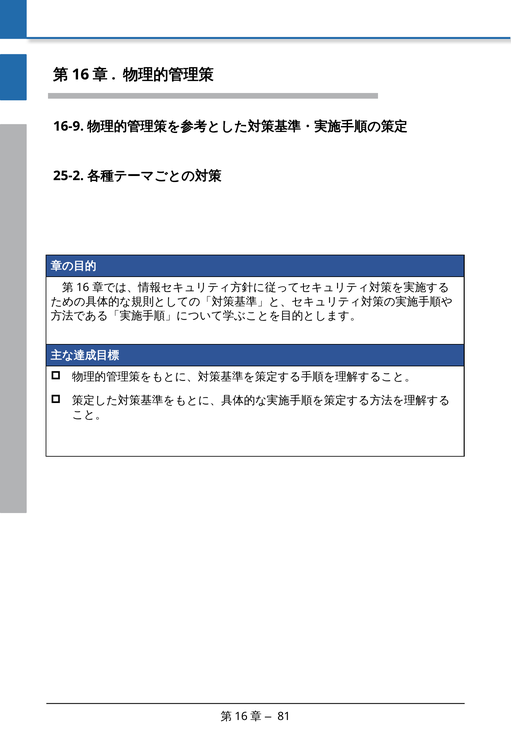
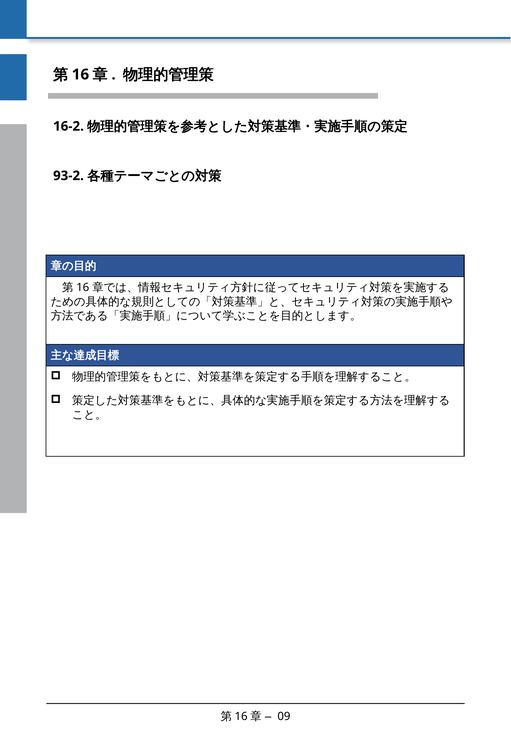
16-9: 16-9 -> 16-2
25-2: 25-2 -> 93-2
81: 81 -> 09
